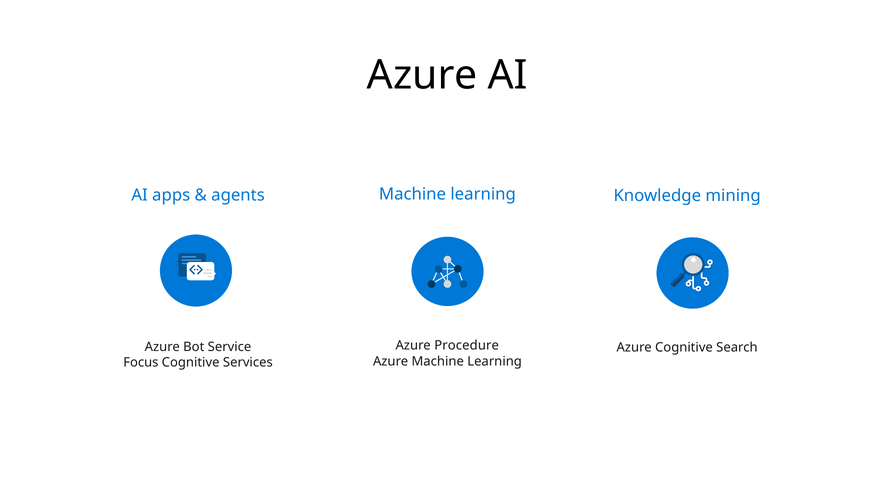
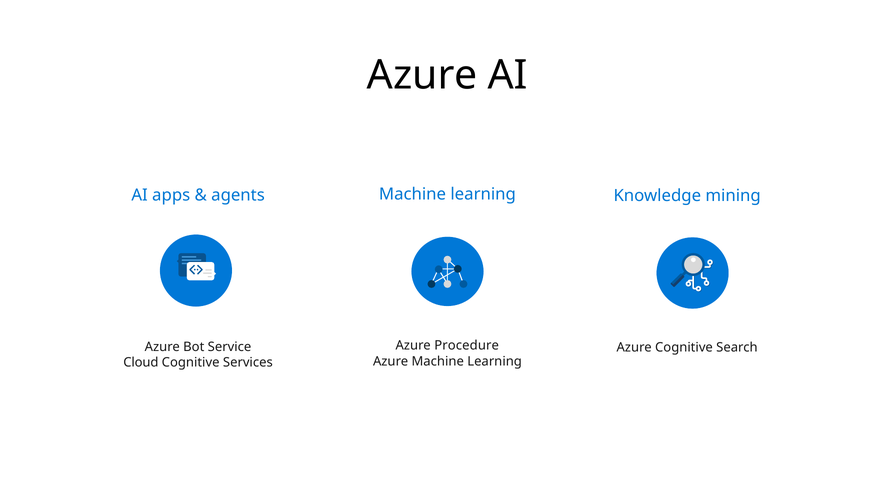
Focus: Focus -> Cloud
